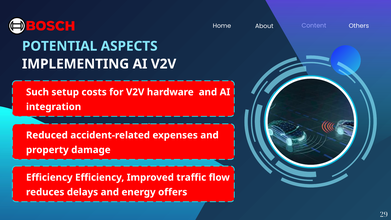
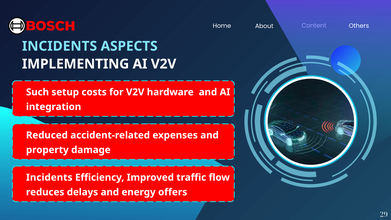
POTENTIAL at (60, 46): POTENTIAL -> INCIDENTS
Efficiency at (49, 177): Efficiency -> Incidents
